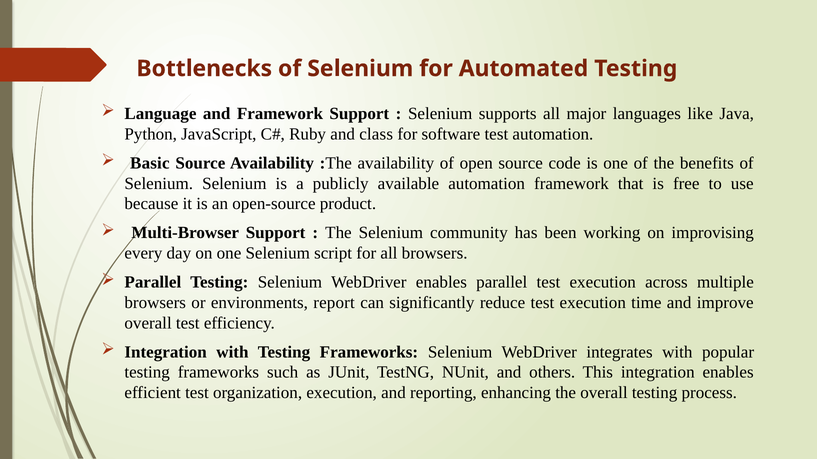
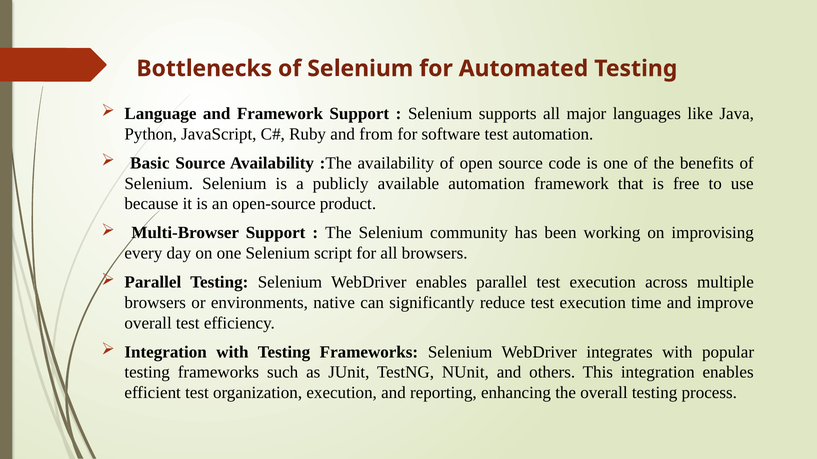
class: class -> from
report: report -> native
